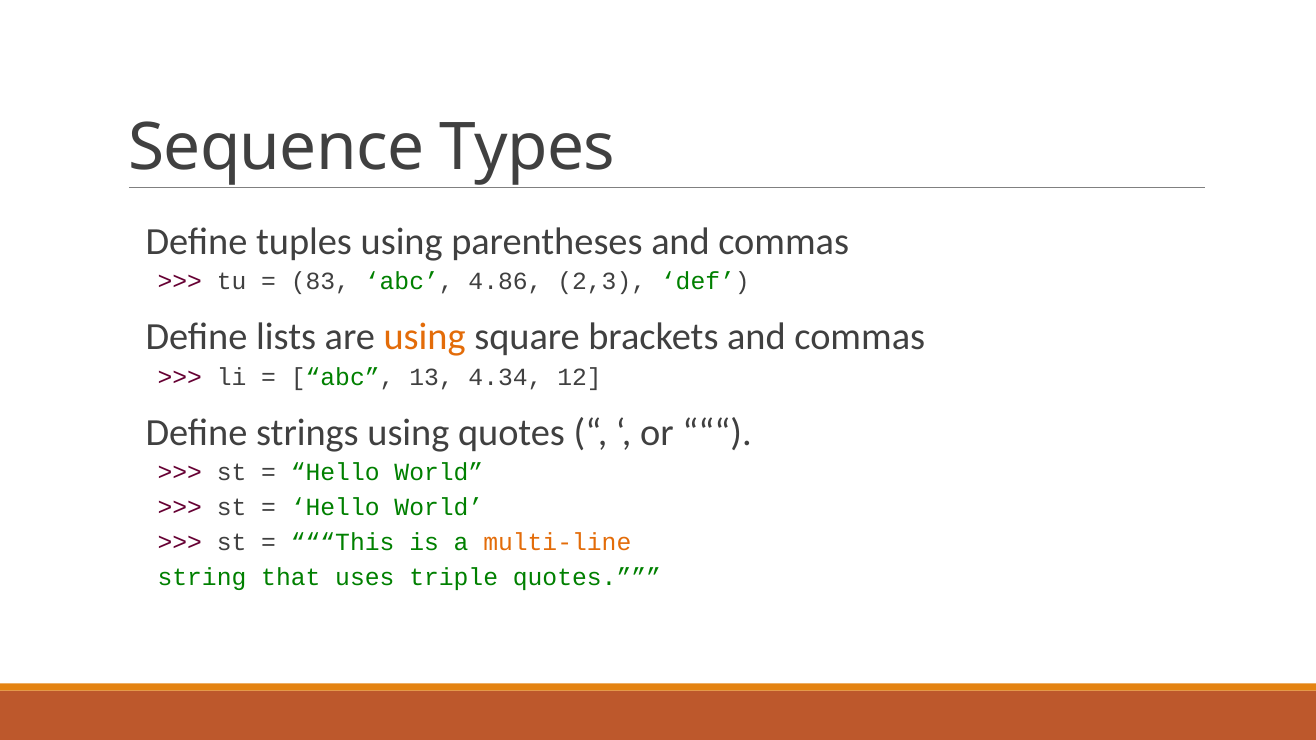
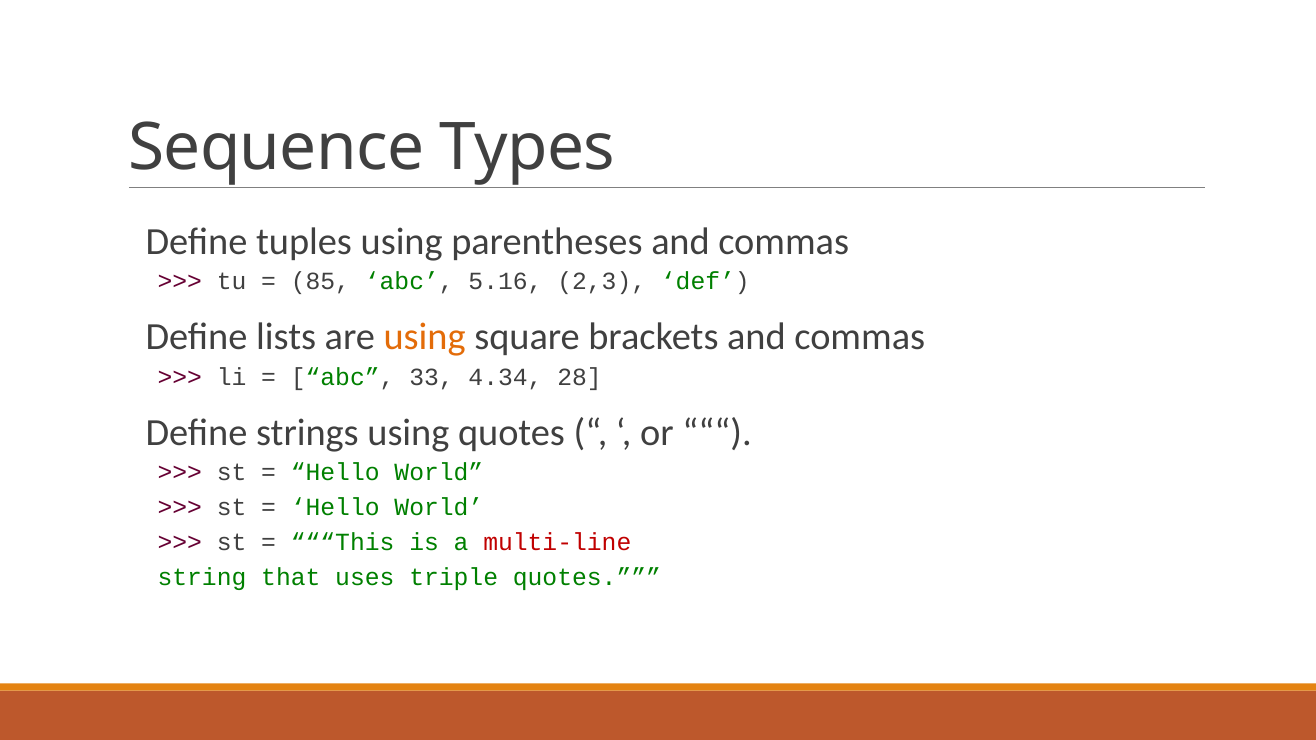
83: 83 -> 85
4.86: 4.86 -> 5.16
13: 13 -> 33
12: 12 -> 28
multi-line colour: orange -> red
